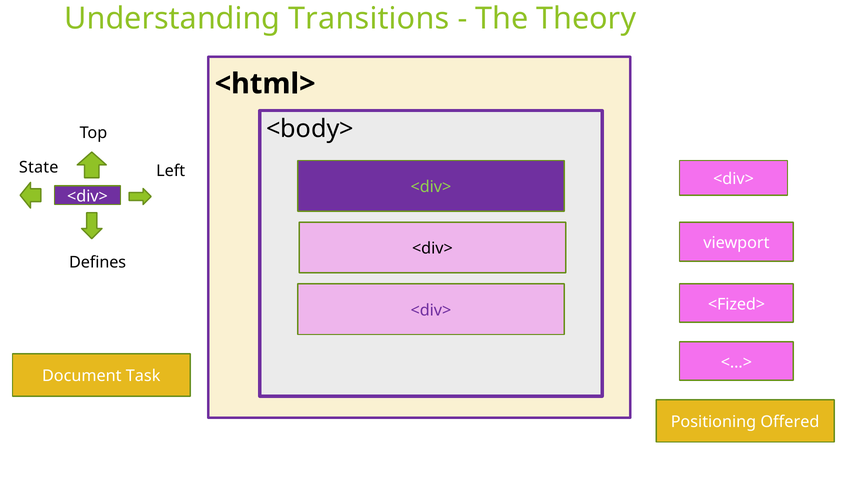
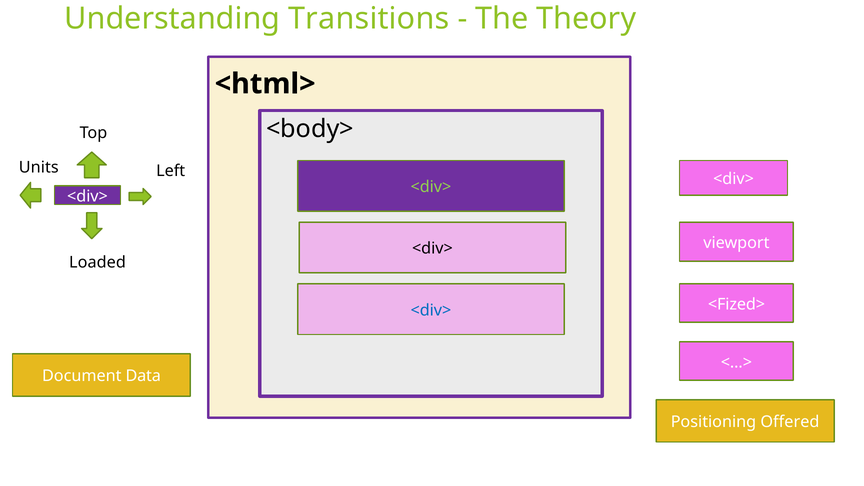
State: State -> Units
Defines: Defines -> Loaded
<div> at (431, 310) colour: purple -> blue
Task: Task -> Data
